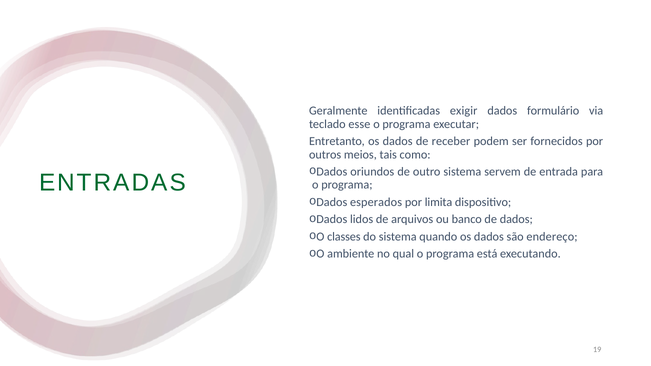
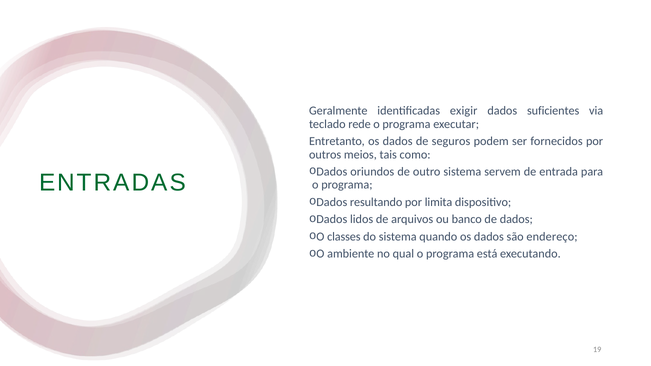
formulário: formulário -> suficientes
esse: esse -> rede
receber: receber -> seguros
esperados: esperados -> resultando
